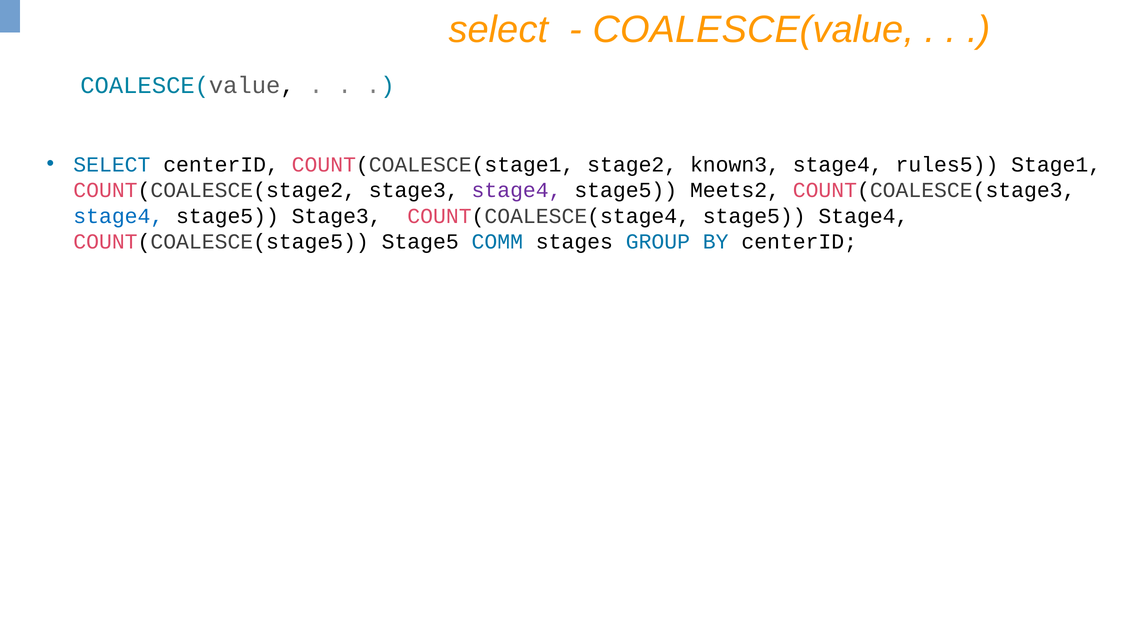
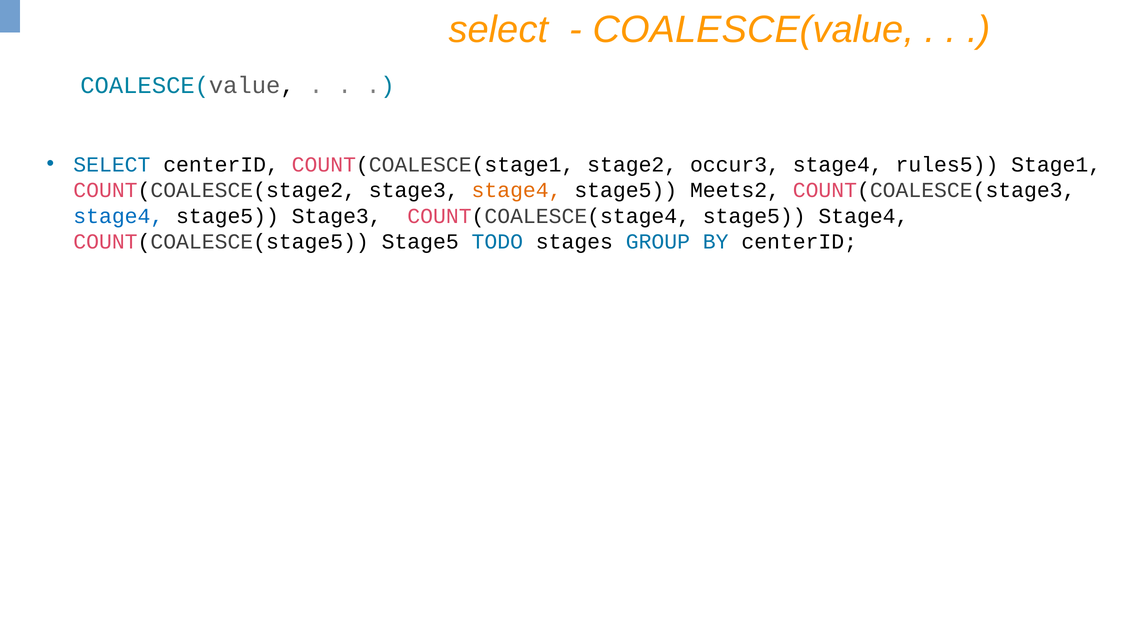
known3: known3 -> occur3
stage4 at (517, 190) colour: purple -> orange
COMM: COMM -> TODO
